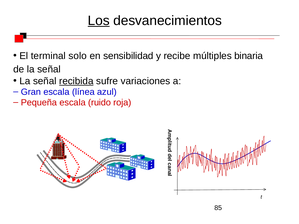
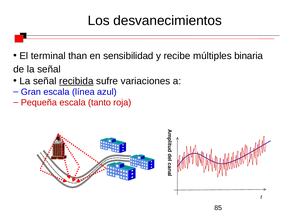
Los underline: present -> none
solo: solo -> than
ruido: ruido -> tanto
